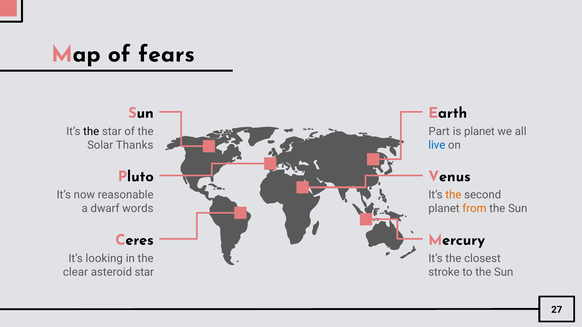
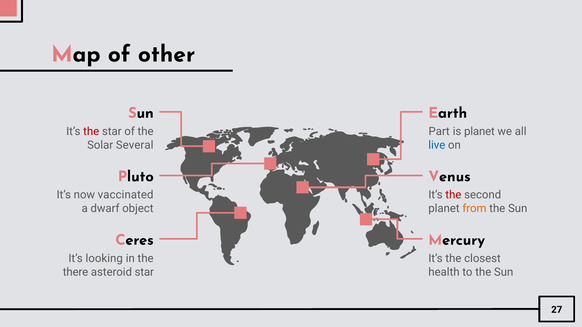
fears: fears -> other
the at (91, 132) colour: black -> red
Thanks: Thanks -> Several
reasonable: reasonable -> vaccinated
the at (453, 195) colour: orange -> red
words: words -> object
clear: clear -> there
stroke: stroke -> health
